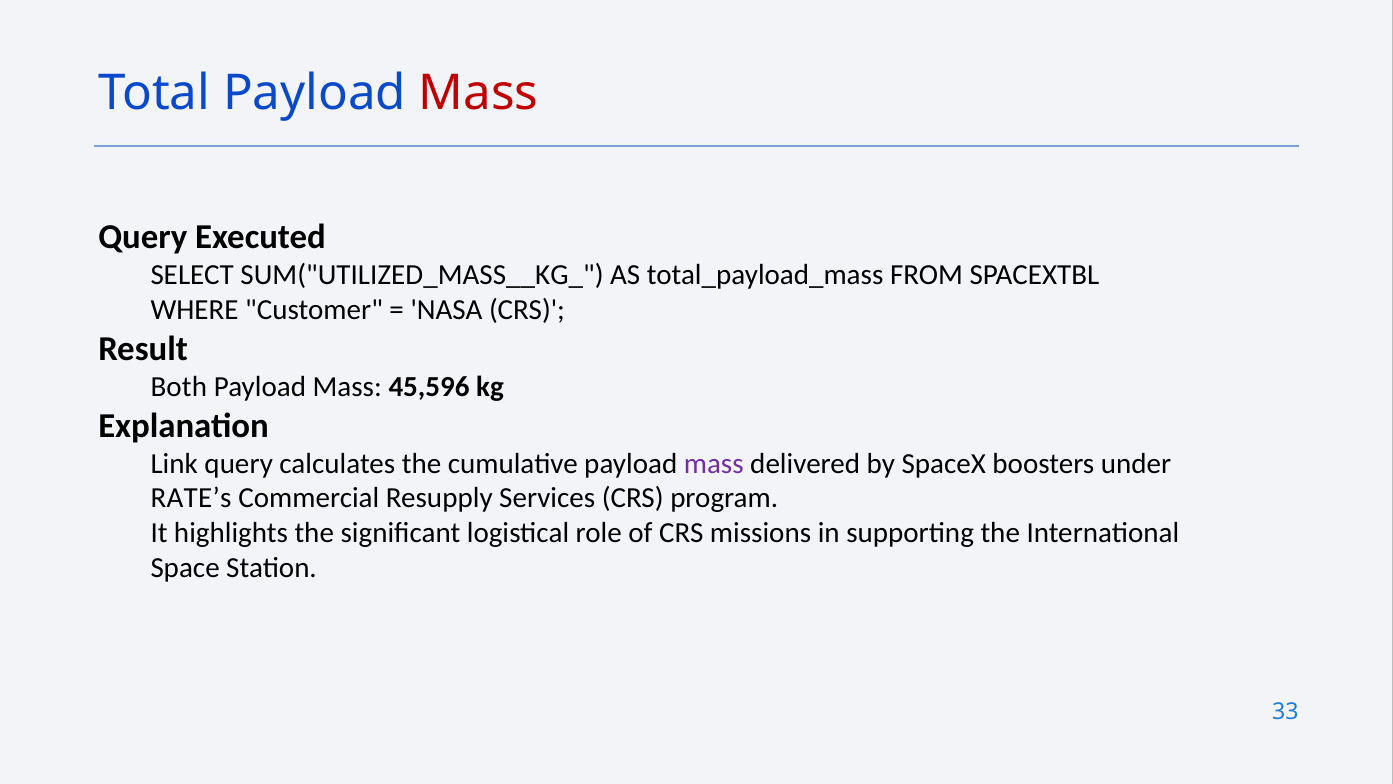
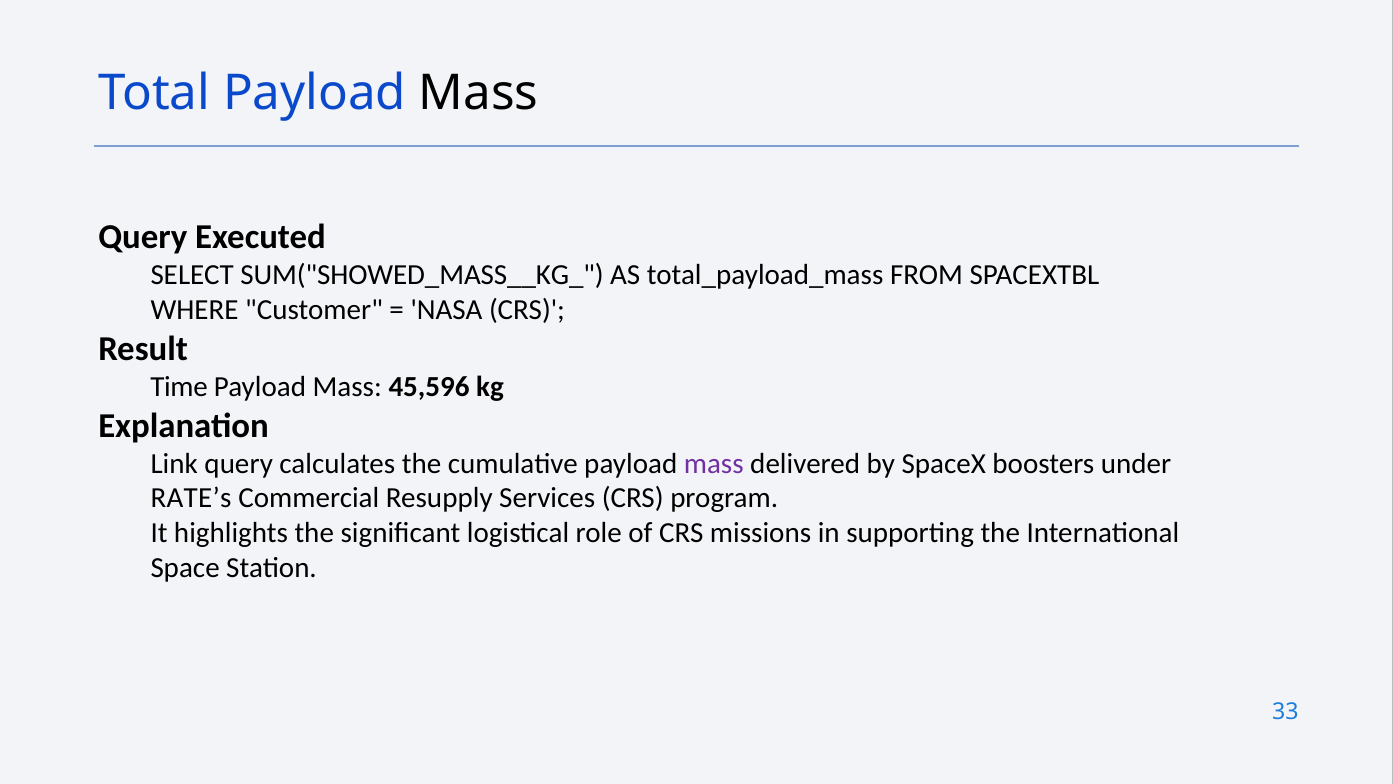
Mass at (479, 93) colour: red -> black
SUM("UTILIZED_MASS__KG_: SUM("UTILIZED_MASS__KG_ -> SUM("SHOWED_MASS__KG_
Both: Both -> Time
